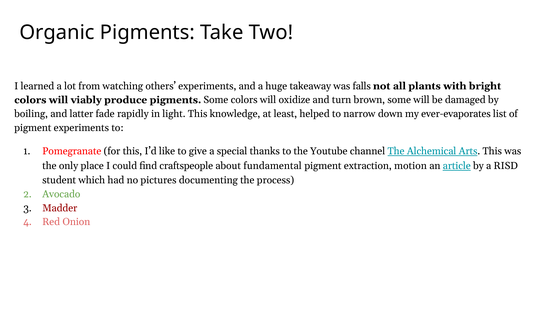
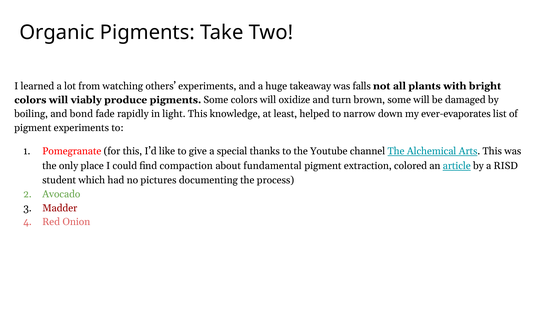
latter: latter -> bond
craftspeople: craftspeople -> compaction
motion: motion -> colored
